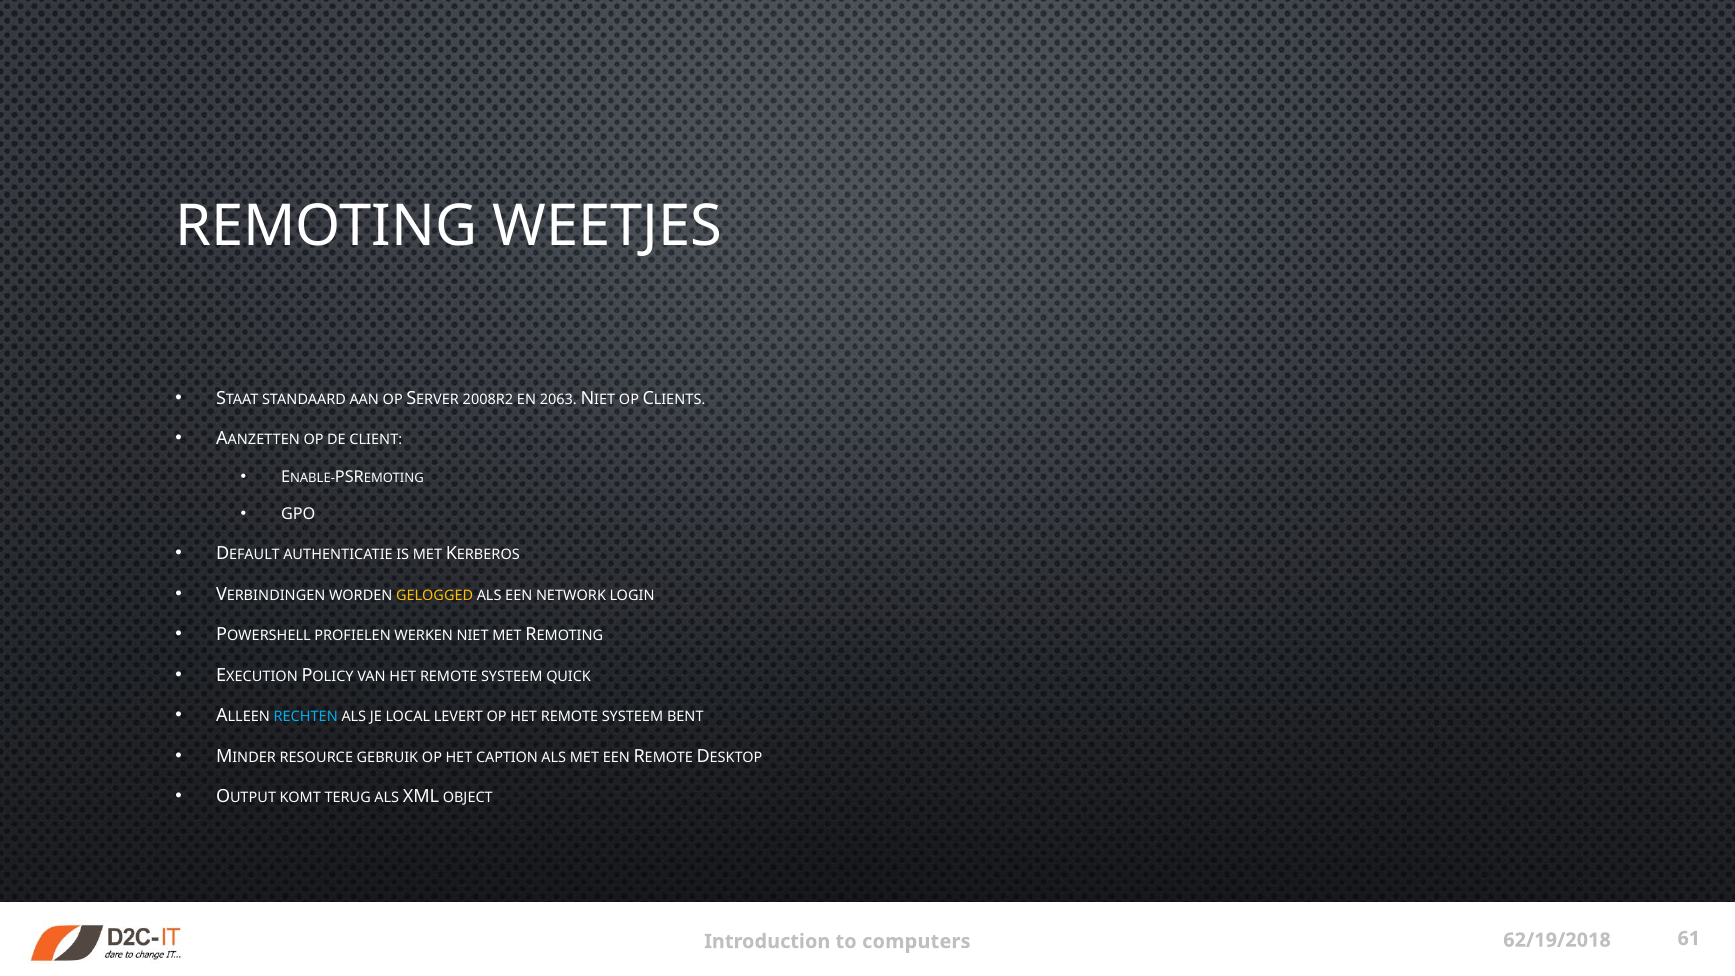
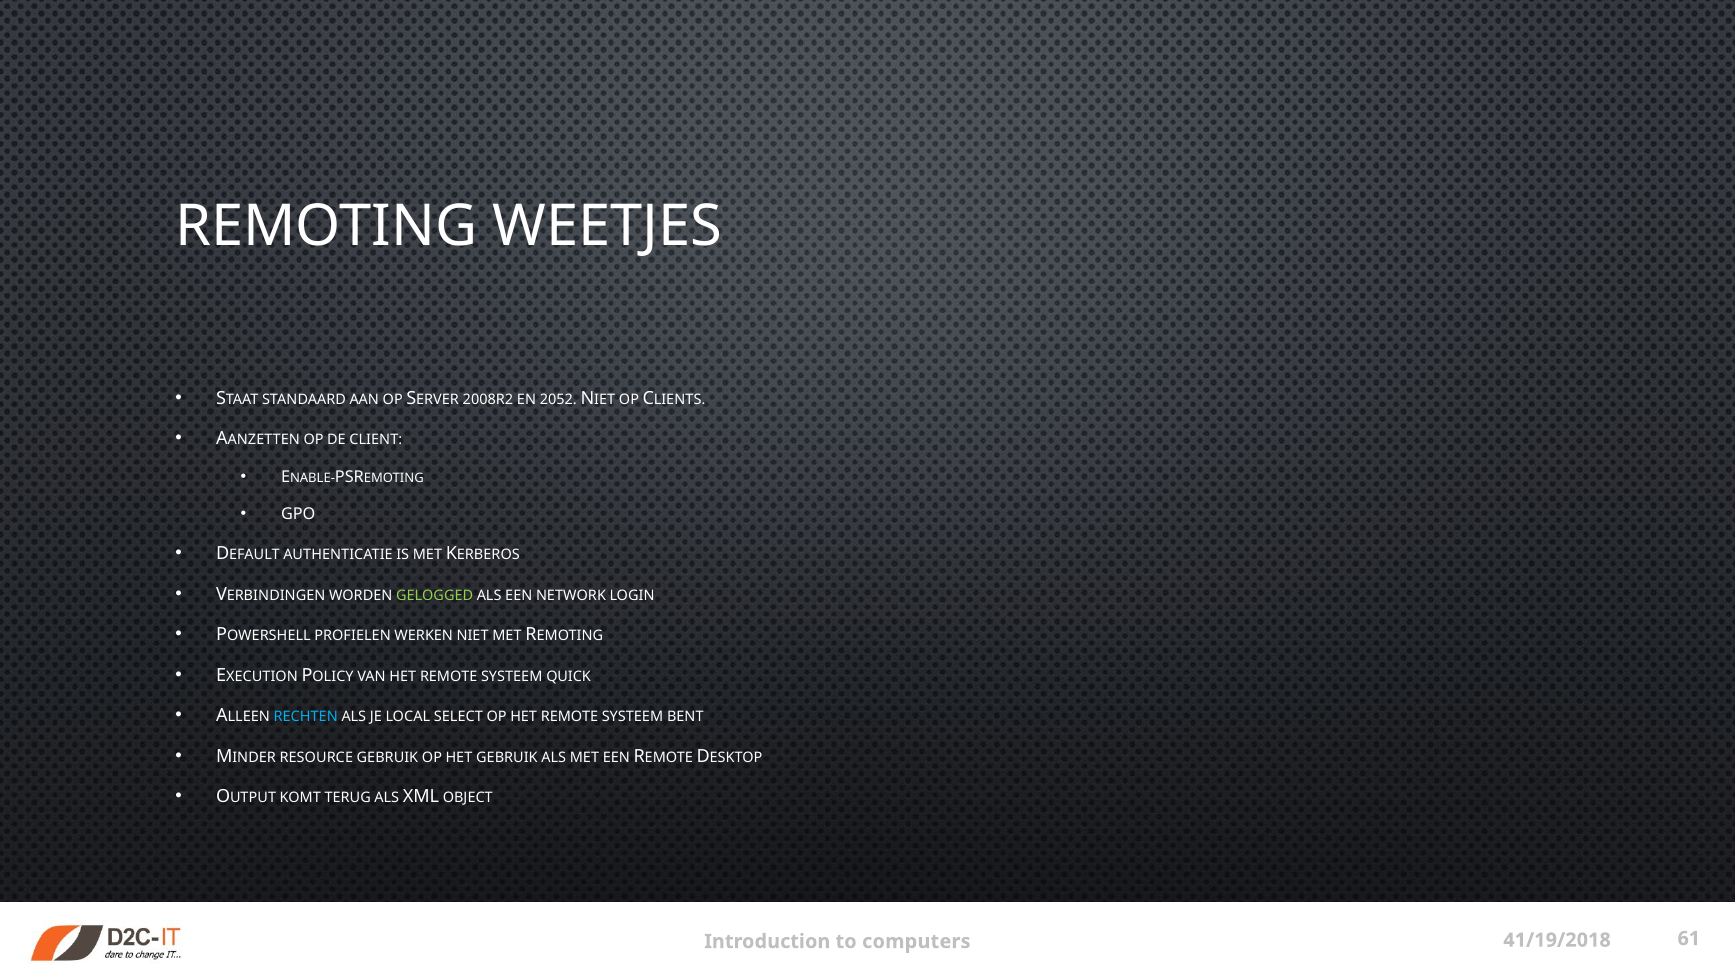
2063: 2063 -> 2052
GELOGGED colour: yellow -> light green
LEVERT: LEVERT -> SELECT
HET CAPTION: CAPTION -> GEBRUIK
62/19/2018: 62/19/2018 -> 41/19/2018
